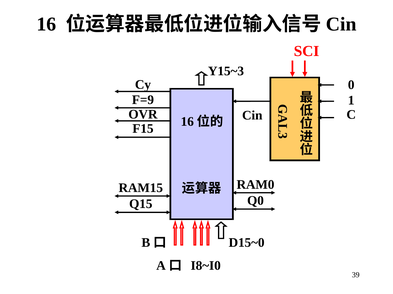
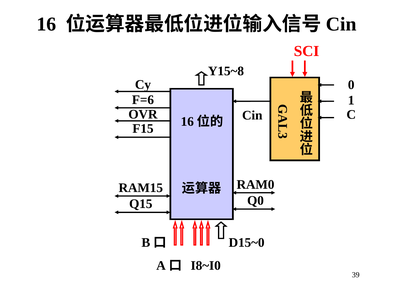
Y15~3: Y15~3 -> Y15~8
F=9: F=9 -> F=6
